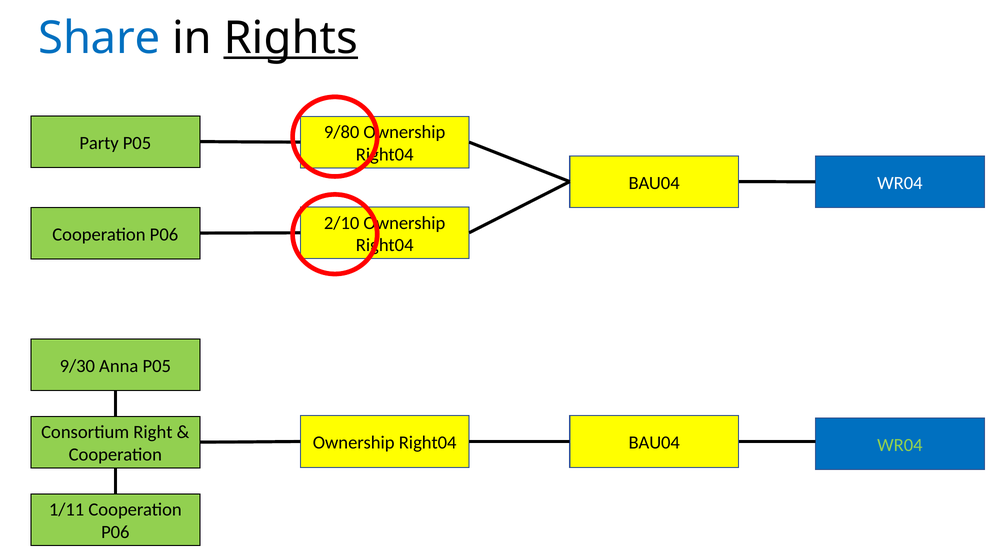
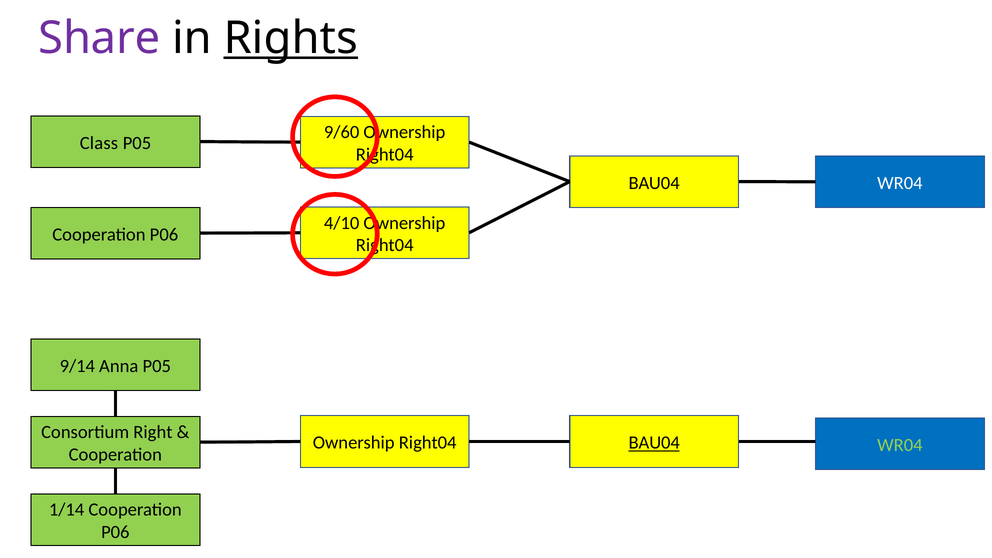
Share colour: blue -> purple
9/80: 9/80 -> 9/60
Party: Party -> Class
2/10: 2/10 -> 4/10
9/30: 9/30 -> 9/14
BAU04 at (654, 443) underline: none -> present
1/11: 1/11 -> 1/14
